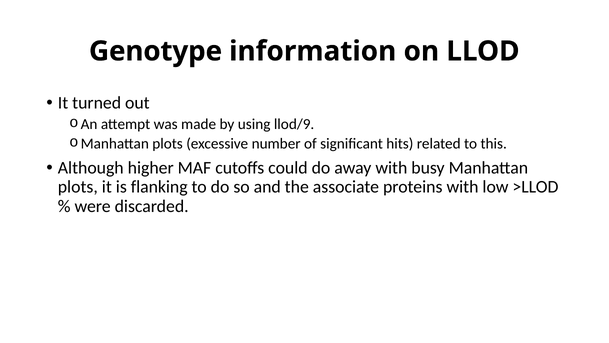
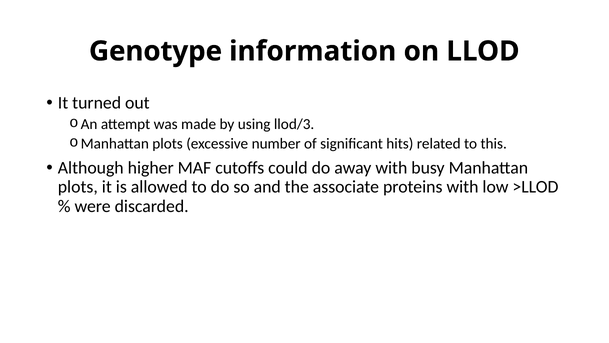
llod/9: llod/9 -> llod/3
flanking: flanking -> allowed
